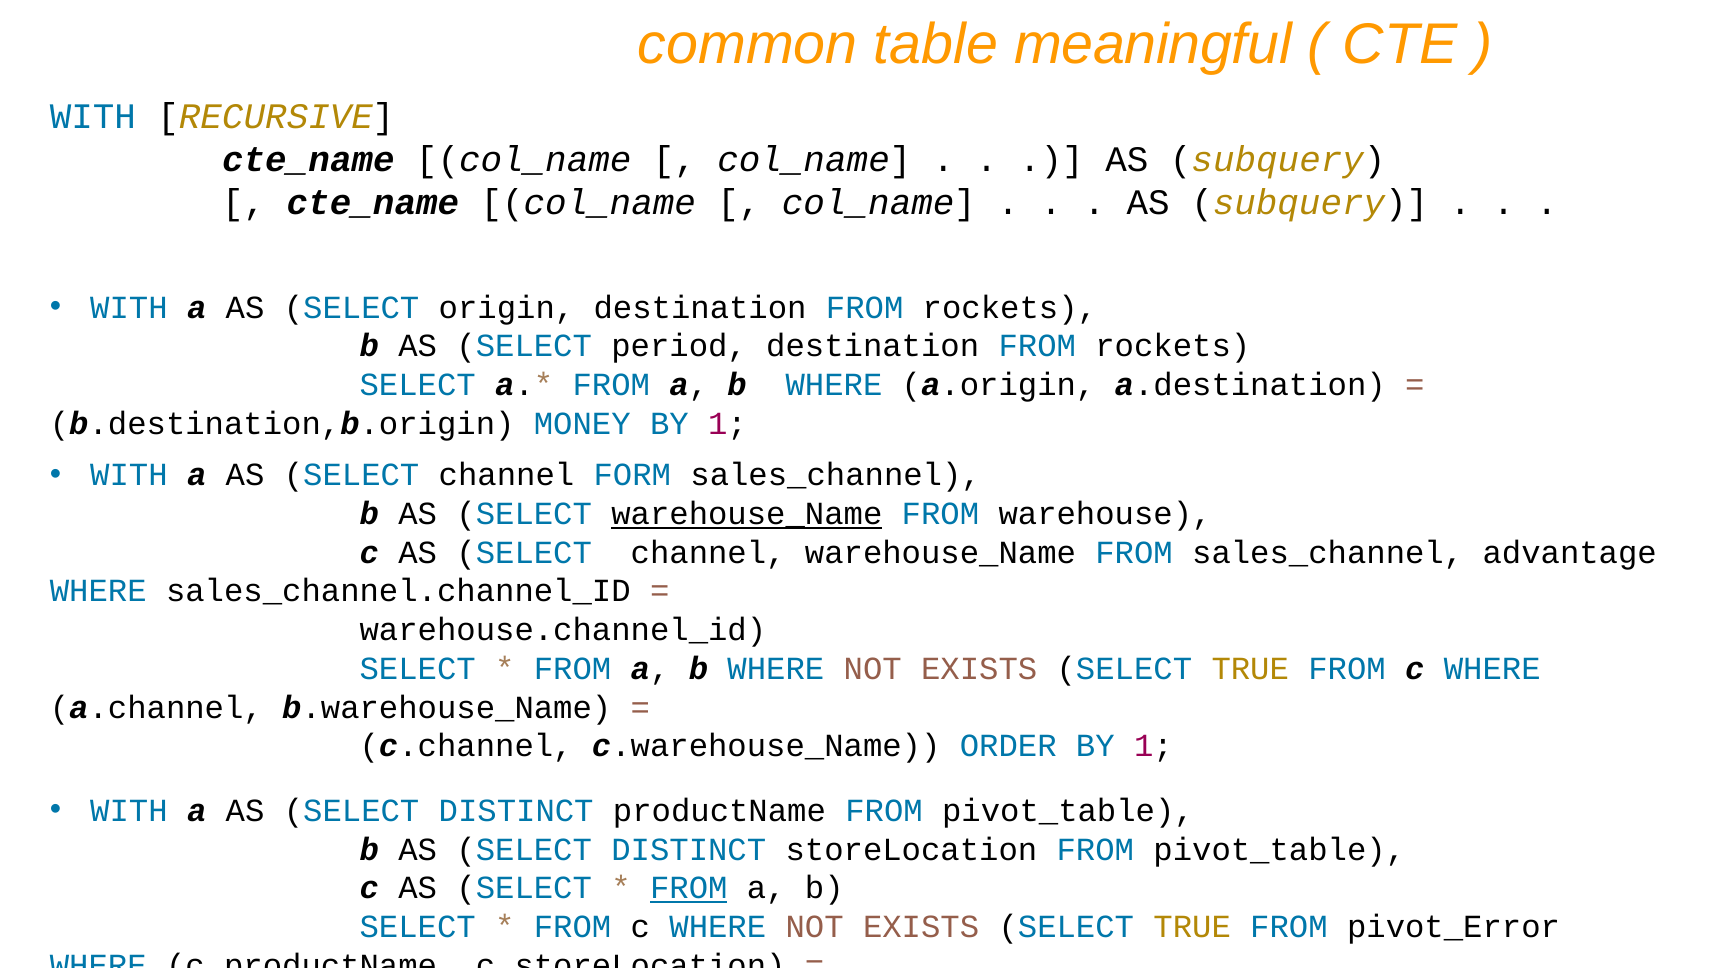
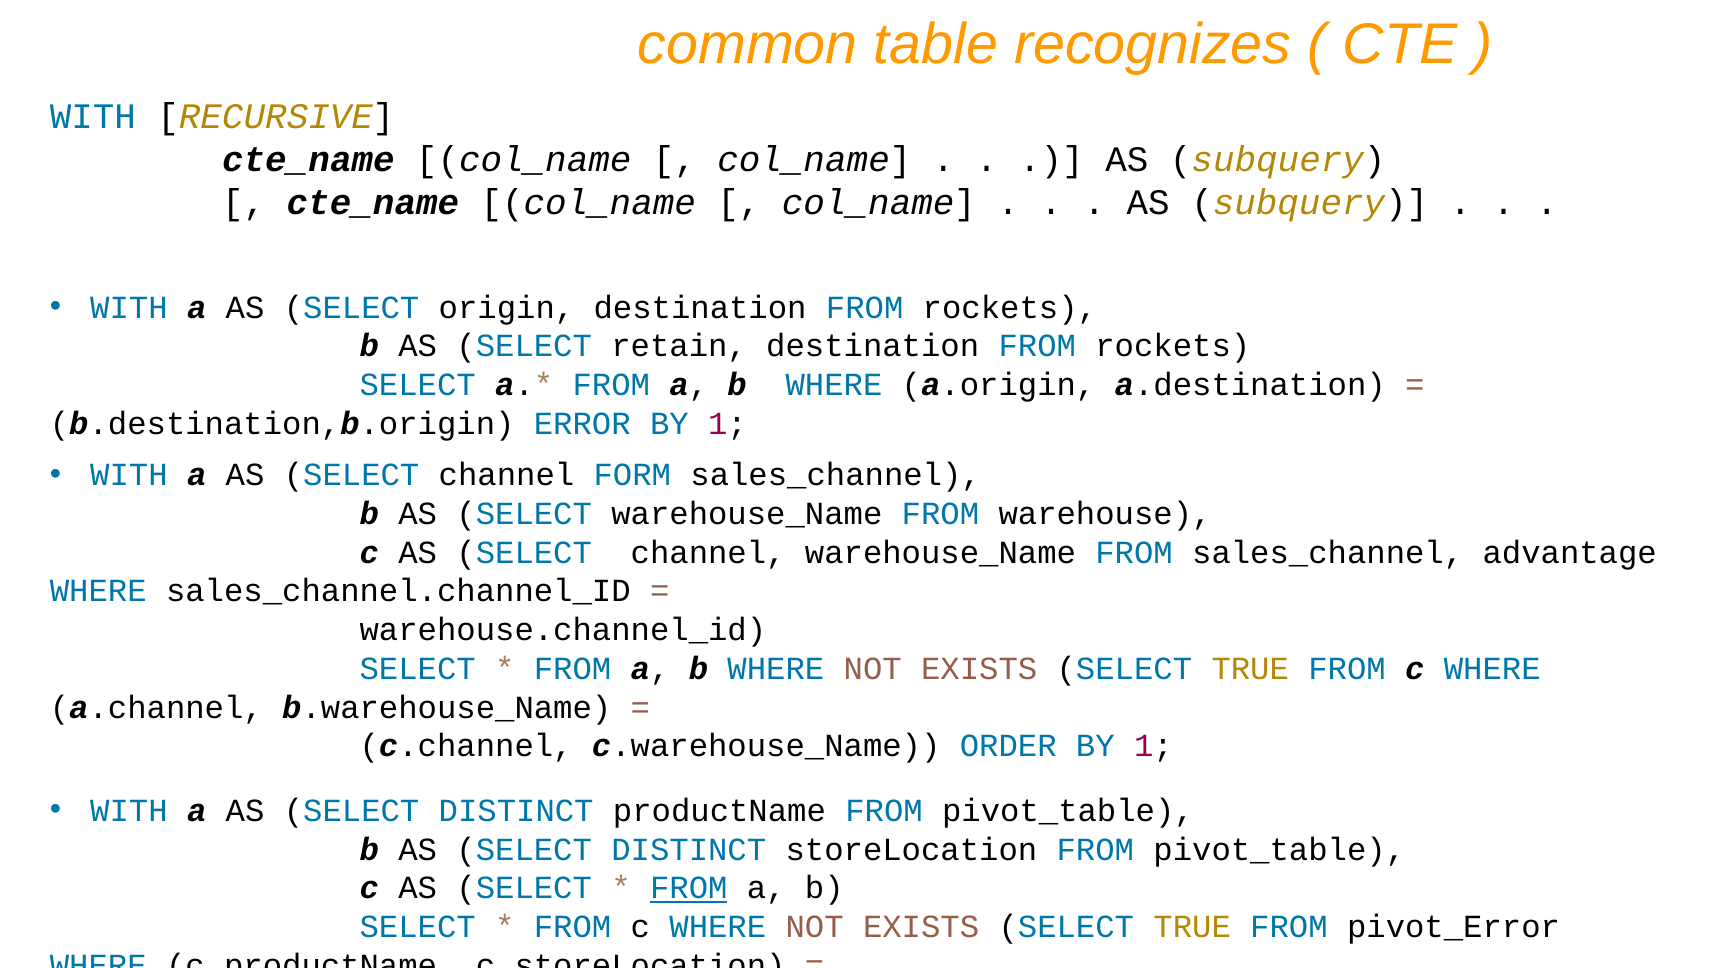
meaningful: meaningful -> recognizes
period: period -> retain
MONEY: MONEY -> ERROR
warehouse_Name at (747, 514) underline: present -> none
